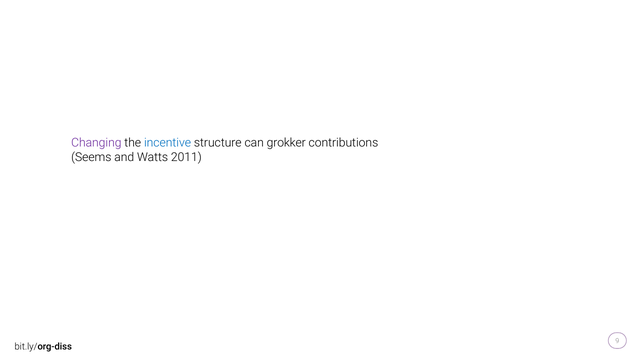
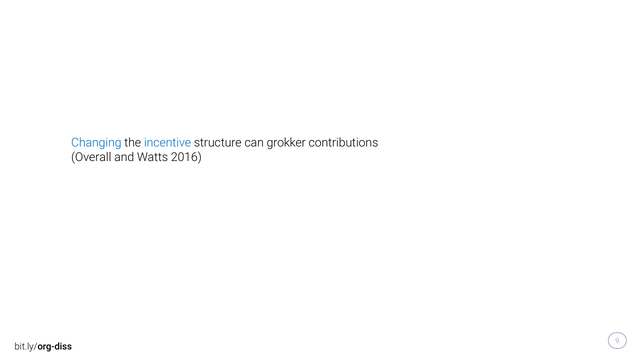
Changing colour: purple -> blue
Seems: Seems -> Overall
2011: 2011 -> 2016
